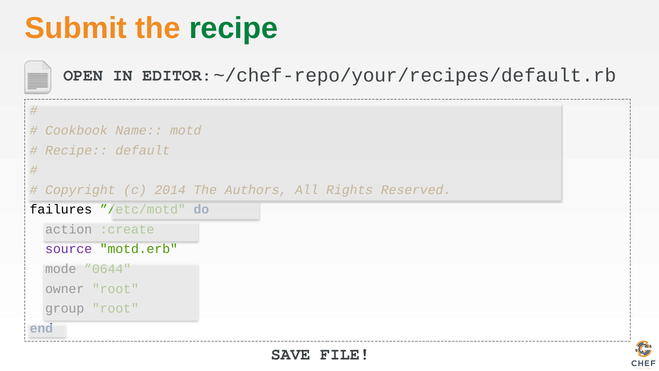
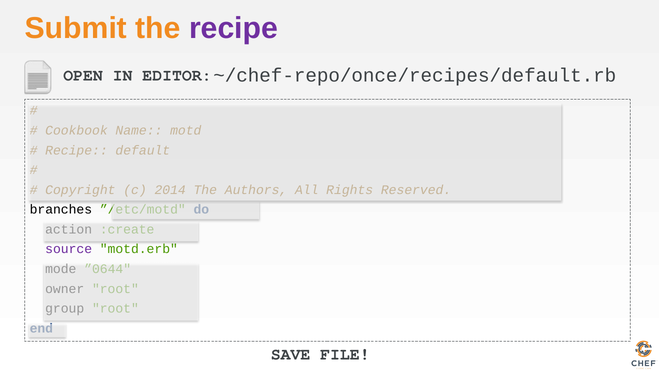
recipe at (233, 28) colour: green -> purple
~/chef-repo/your/recipes/default.rb: ~/chef-repo/your/recipes/default.rb -> ~/chef-repo/once/recipes/default.rb
failures: failures -> branches
